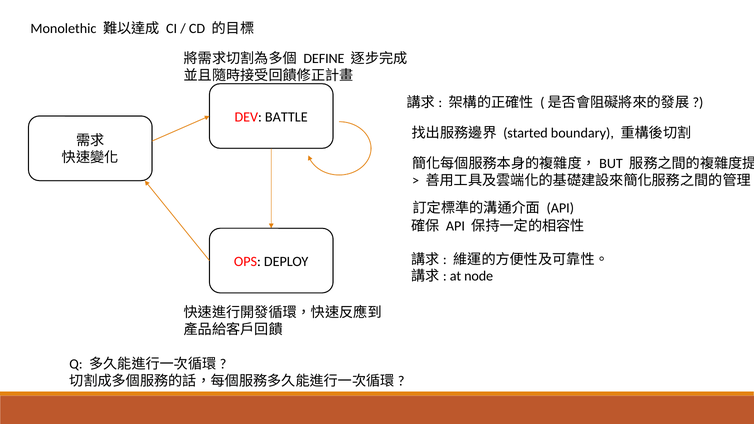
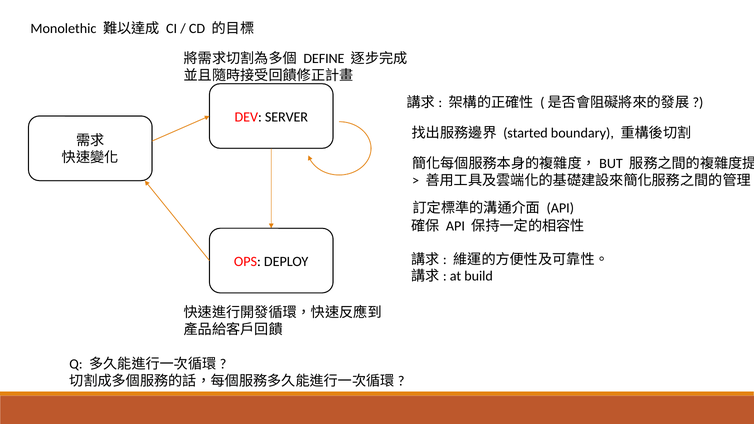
BATTLE: BATTLE -> SERVER
node: node -> build
